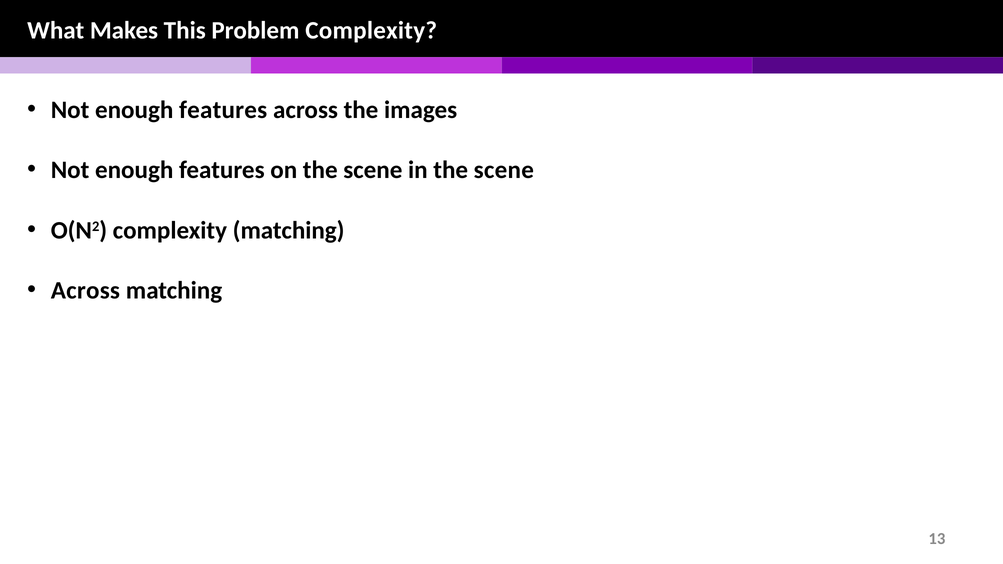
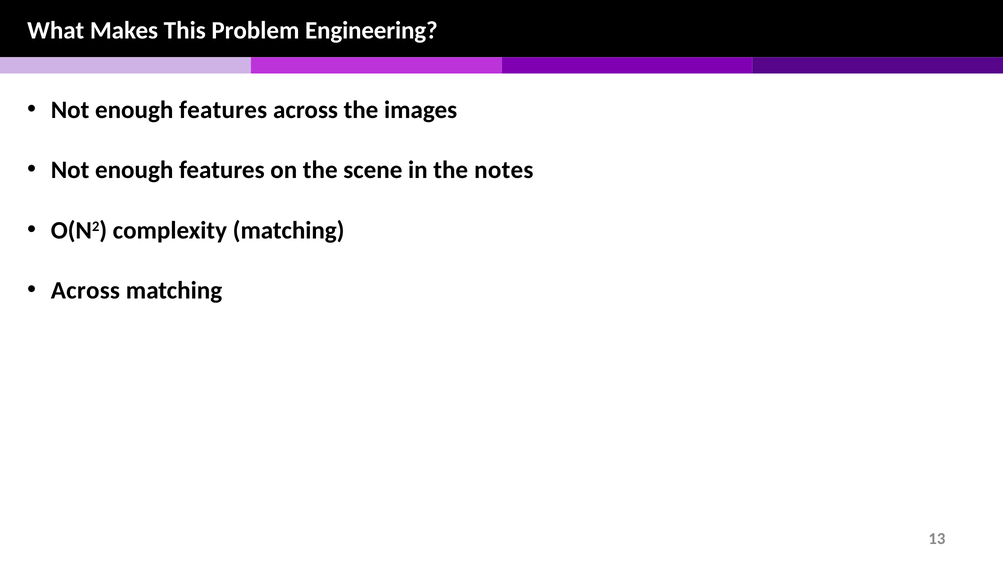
Problem Complexity: Complexity -> Engineering
in the scene: scene -> notes
